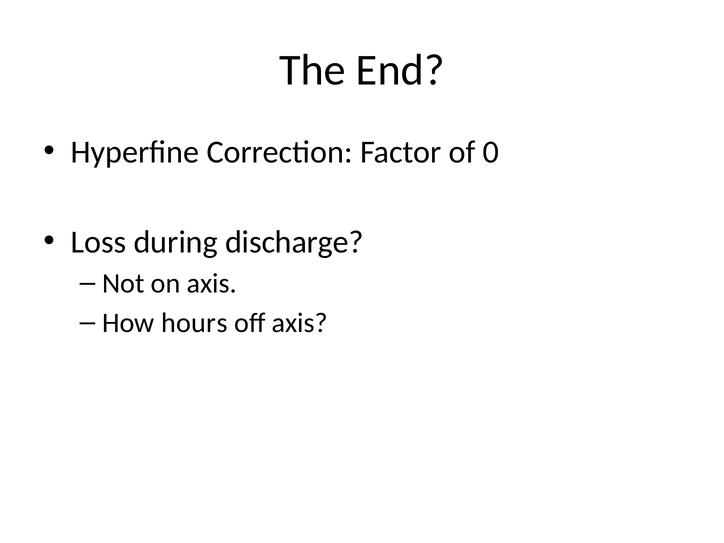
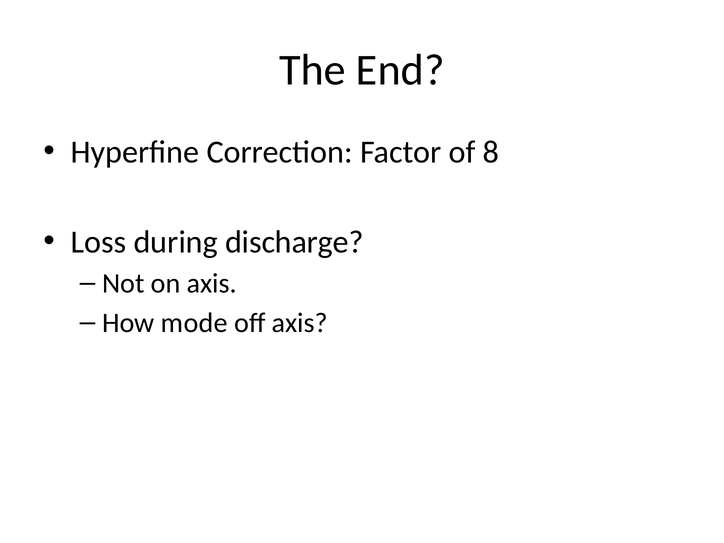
0: 0 -> 8
hours: hours -> mode
